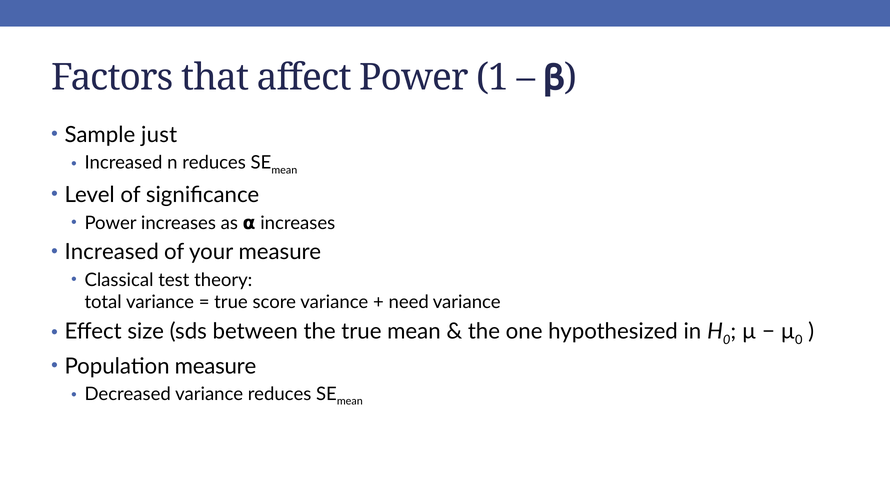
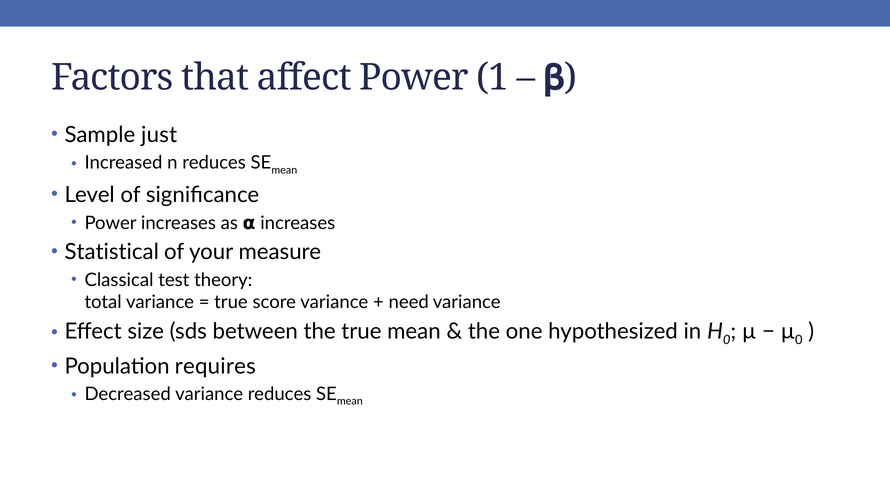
Increased at (112, 252): Increased -> Statistical
Population measure: measure -> requires
